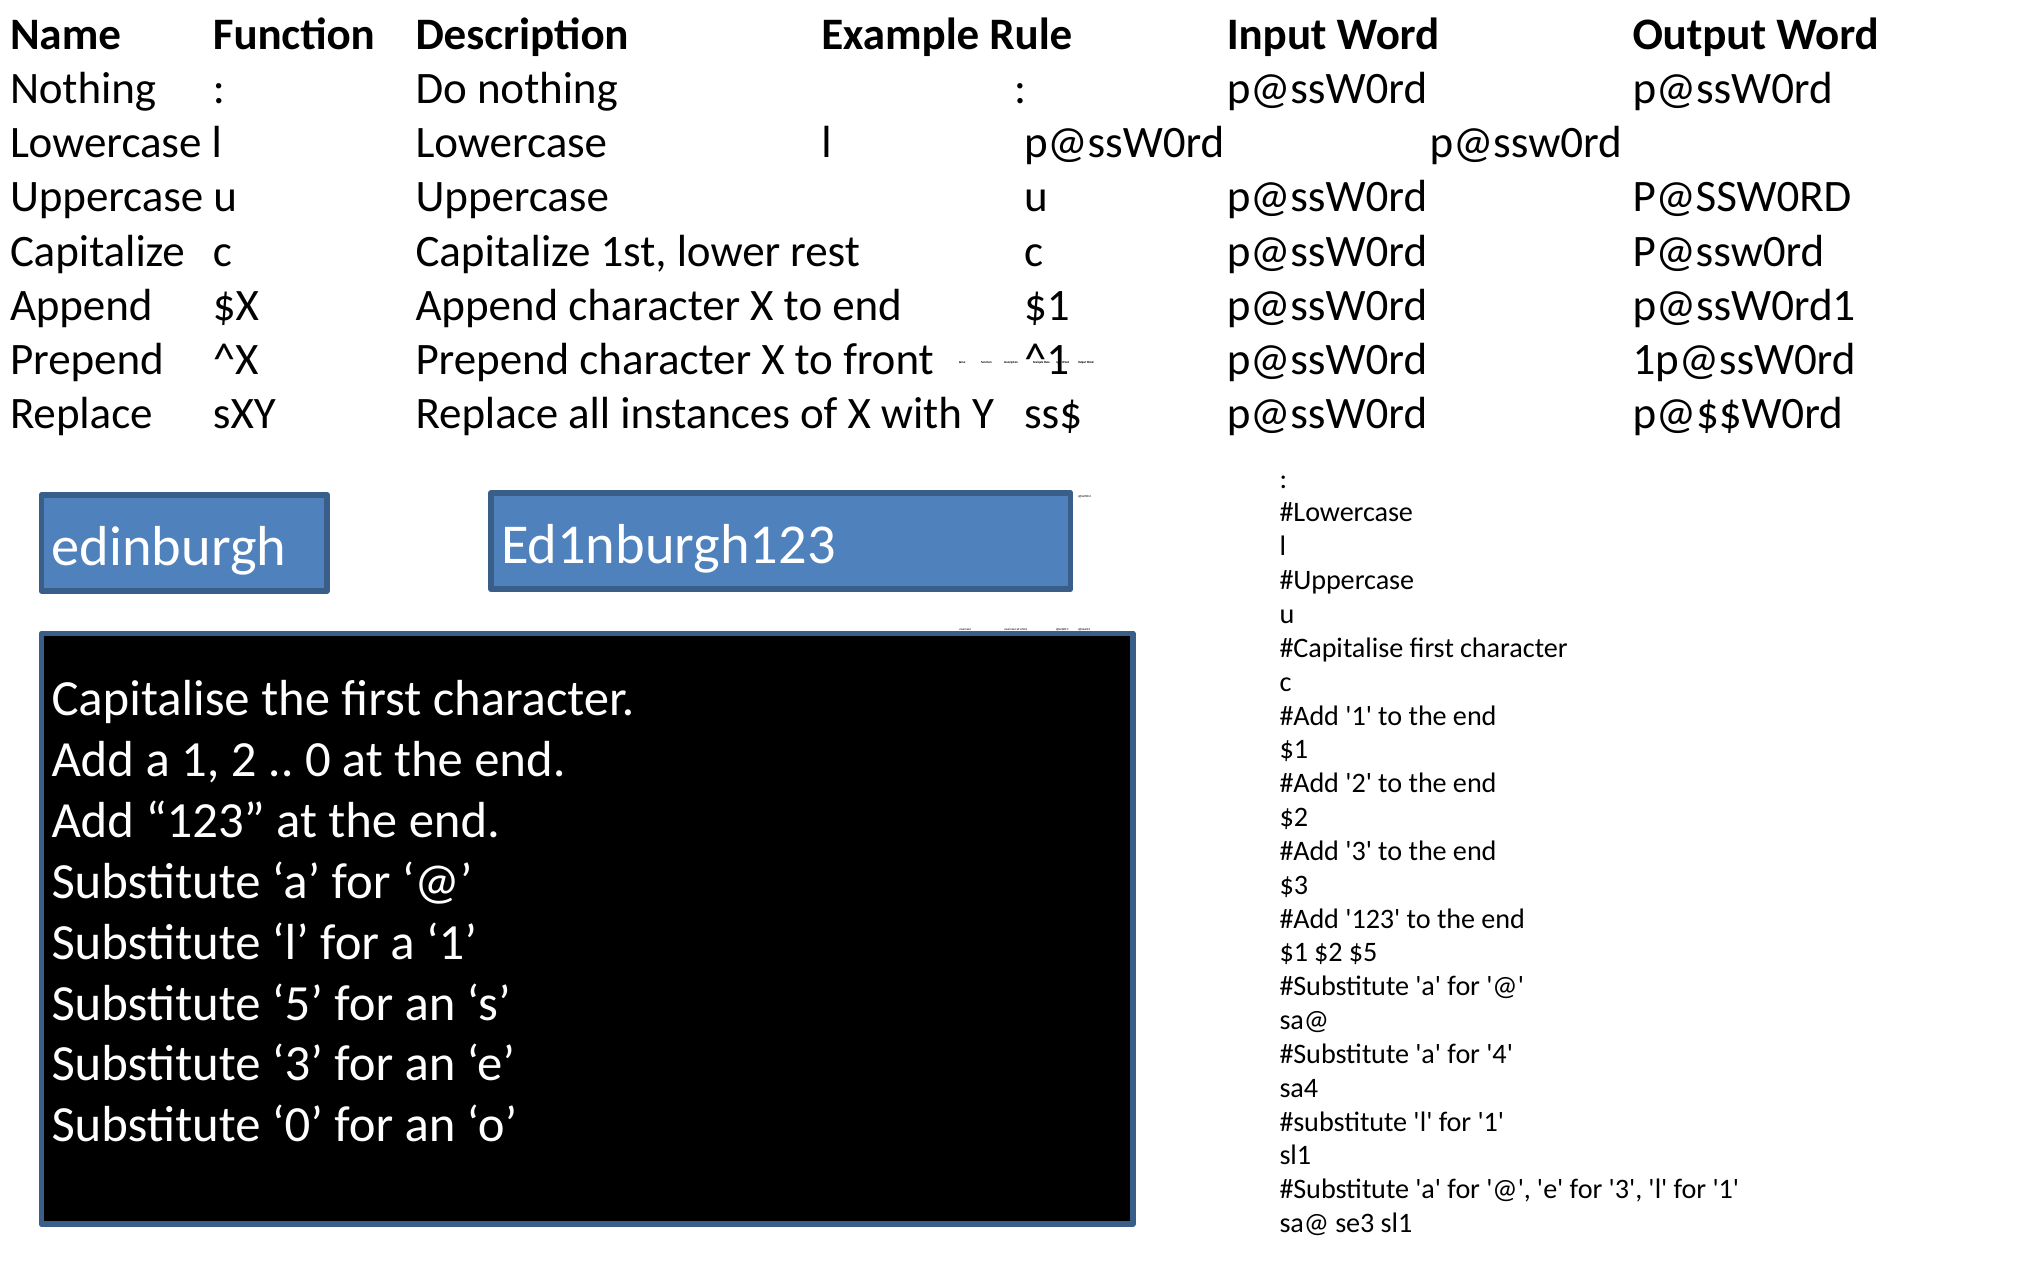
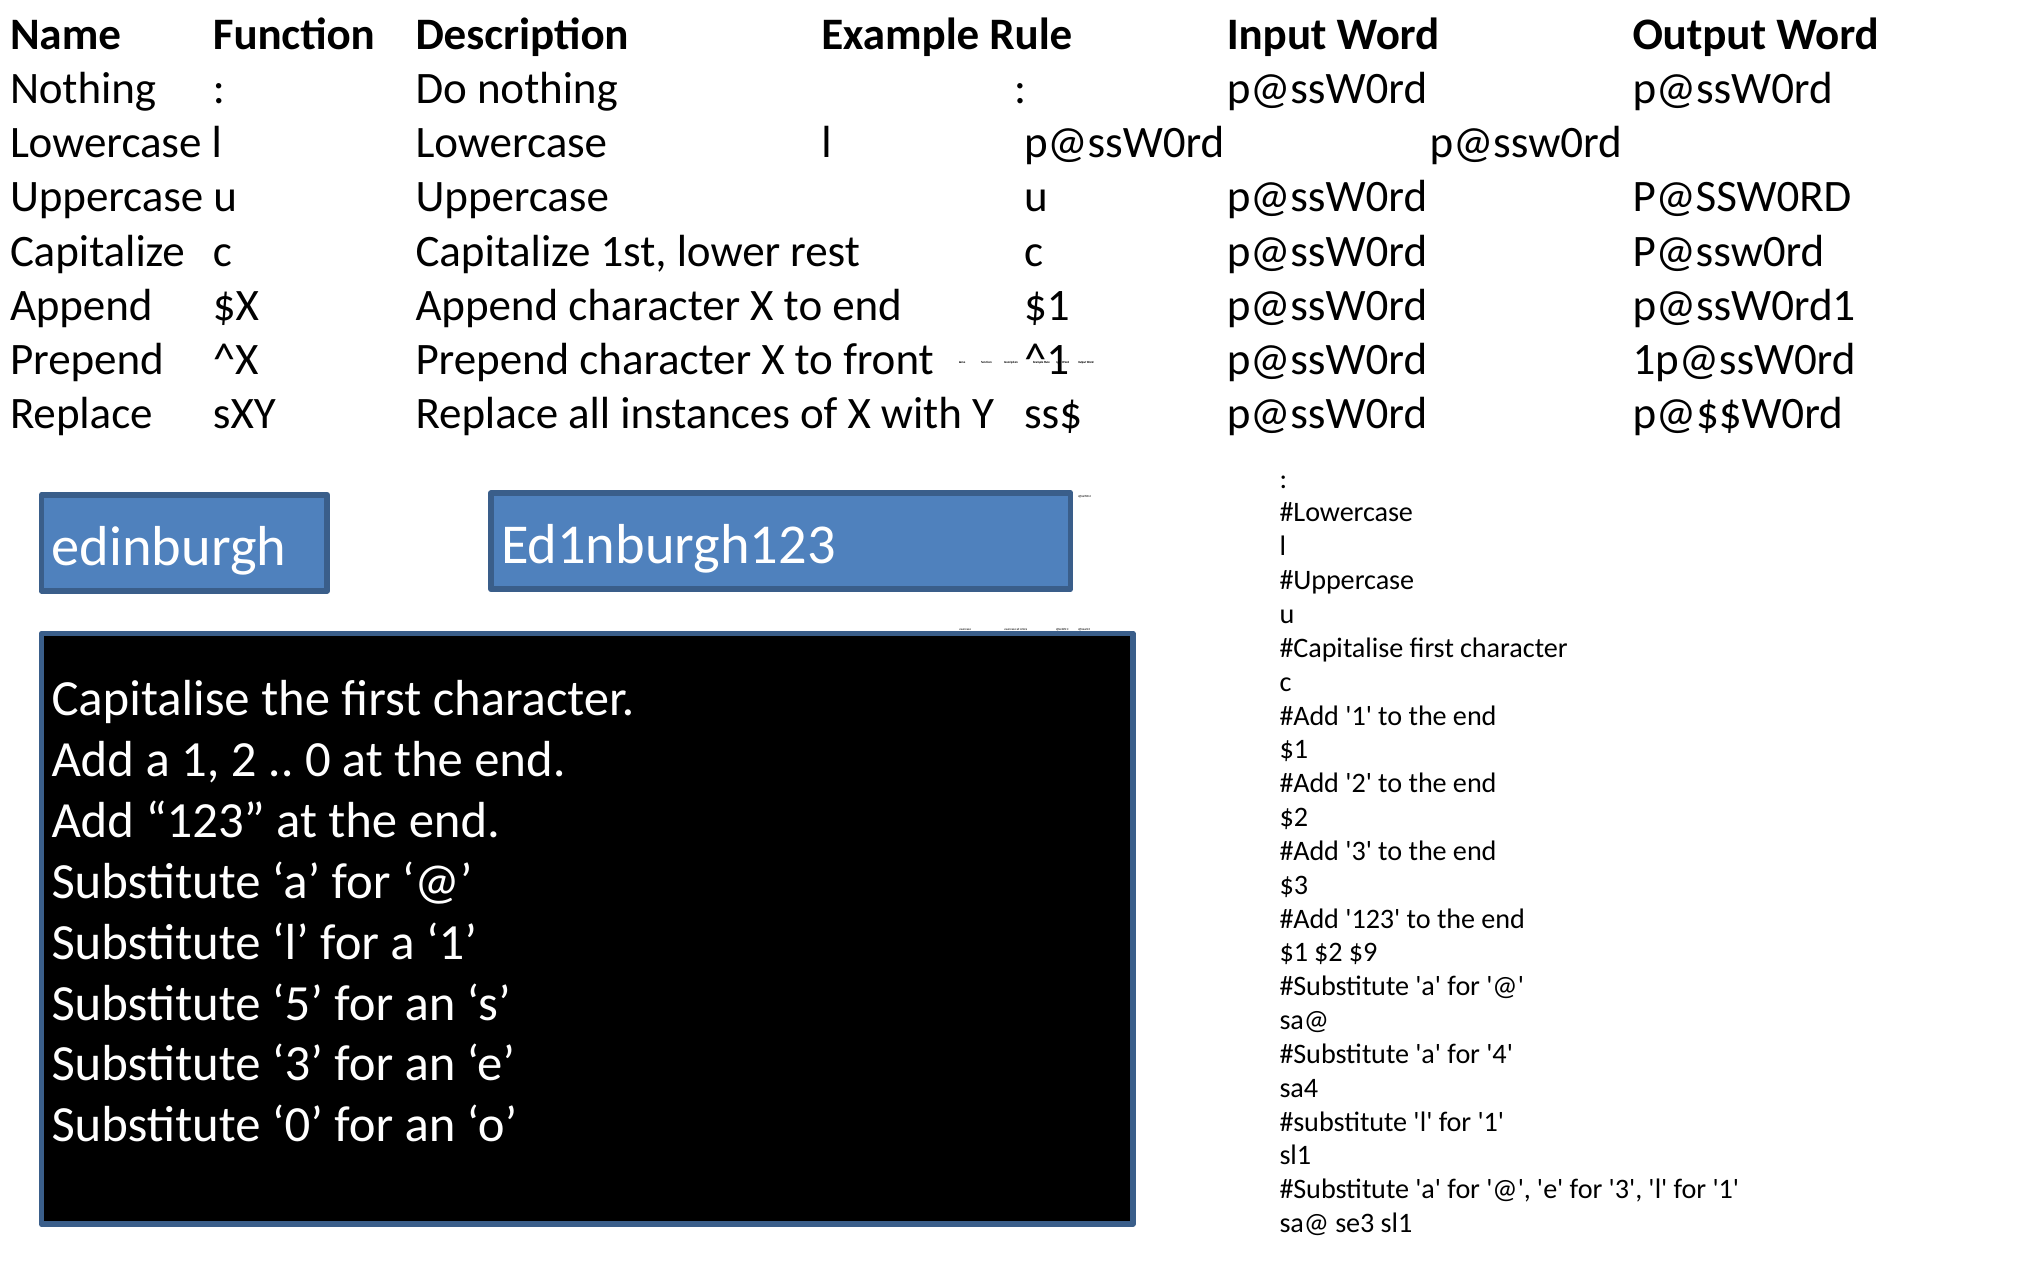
$5: $5 -> $9
